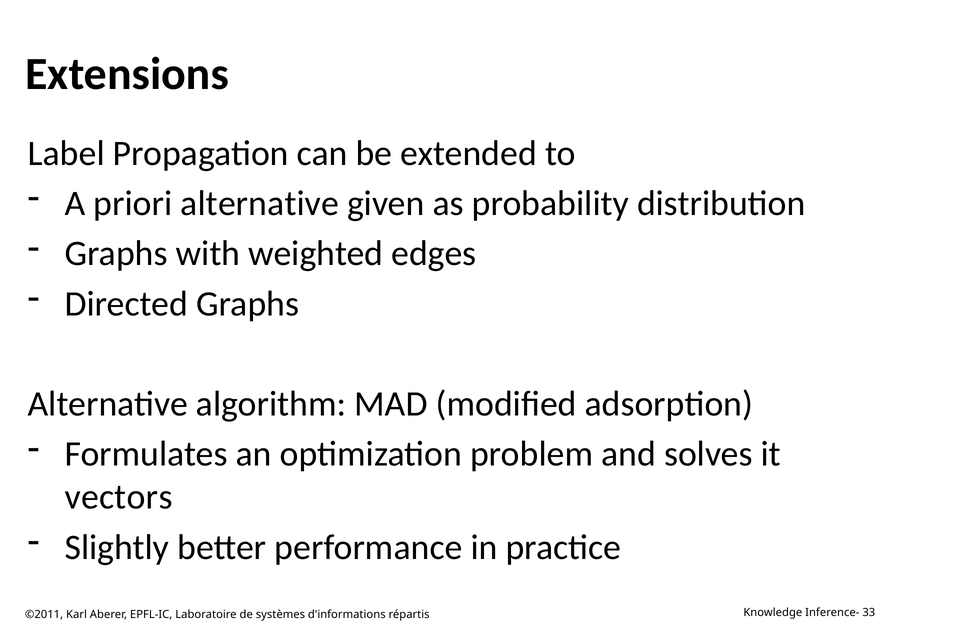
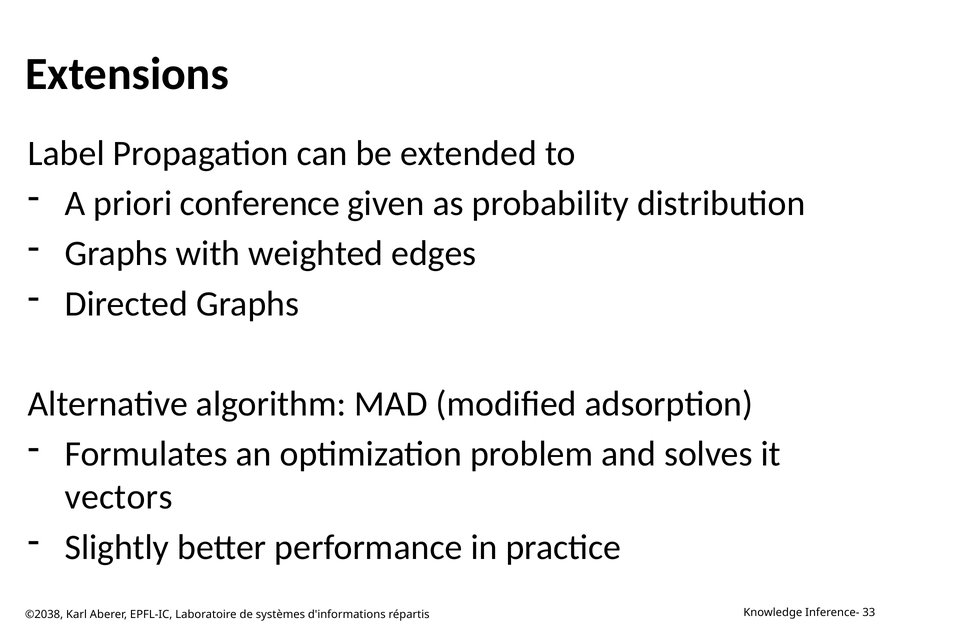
priori alternative: alternative -> conference
©2011: ©2011 -> ©2038
